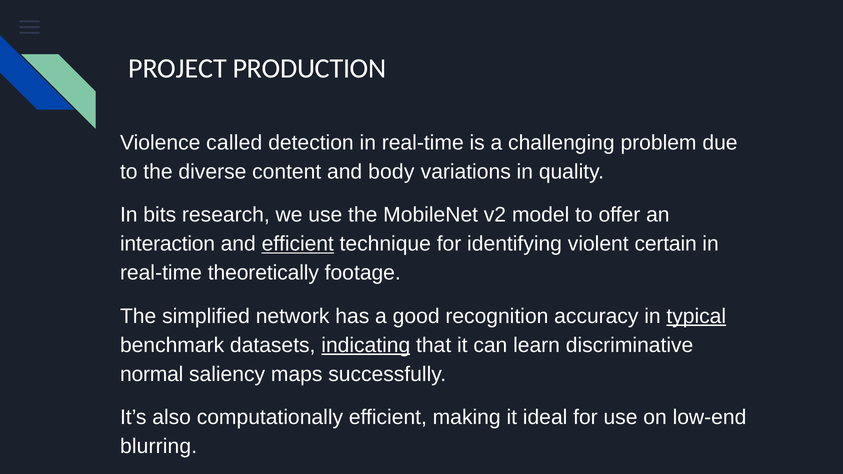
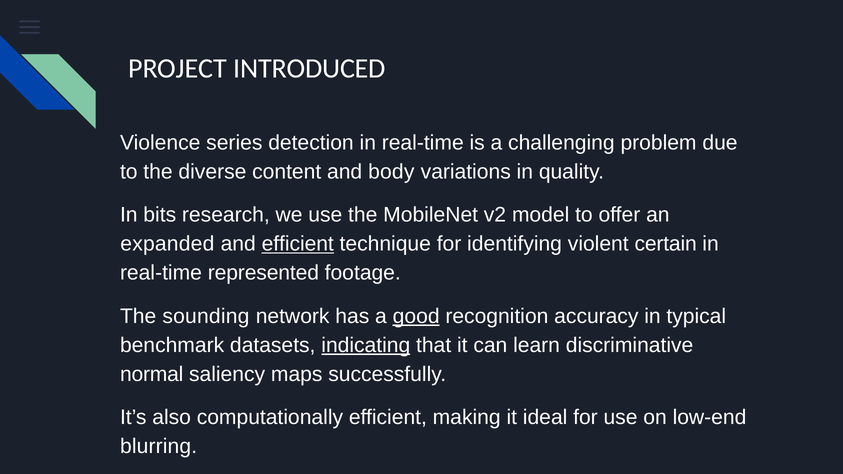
PRODUCTION: PRODUCTION -> INTRODUCED
called: called -> series
interaction: interaction -> expanded
theoretically: theoretically -> represented
simplified: simplified -> sounding
good underline: none -> present
typical underline: present -> none
